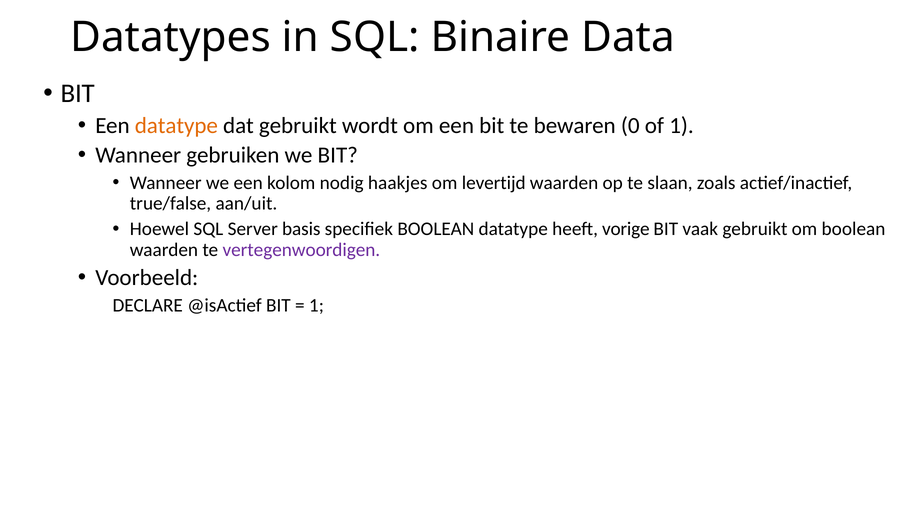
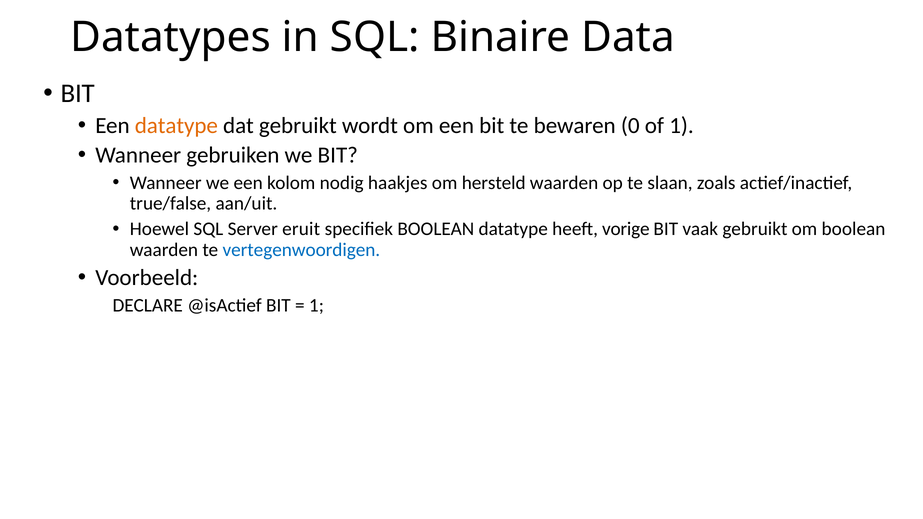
levertijd: levertijd -> hersteld
basis: basis -> eruit
vertegenwoordigen colour: purple -> blue
